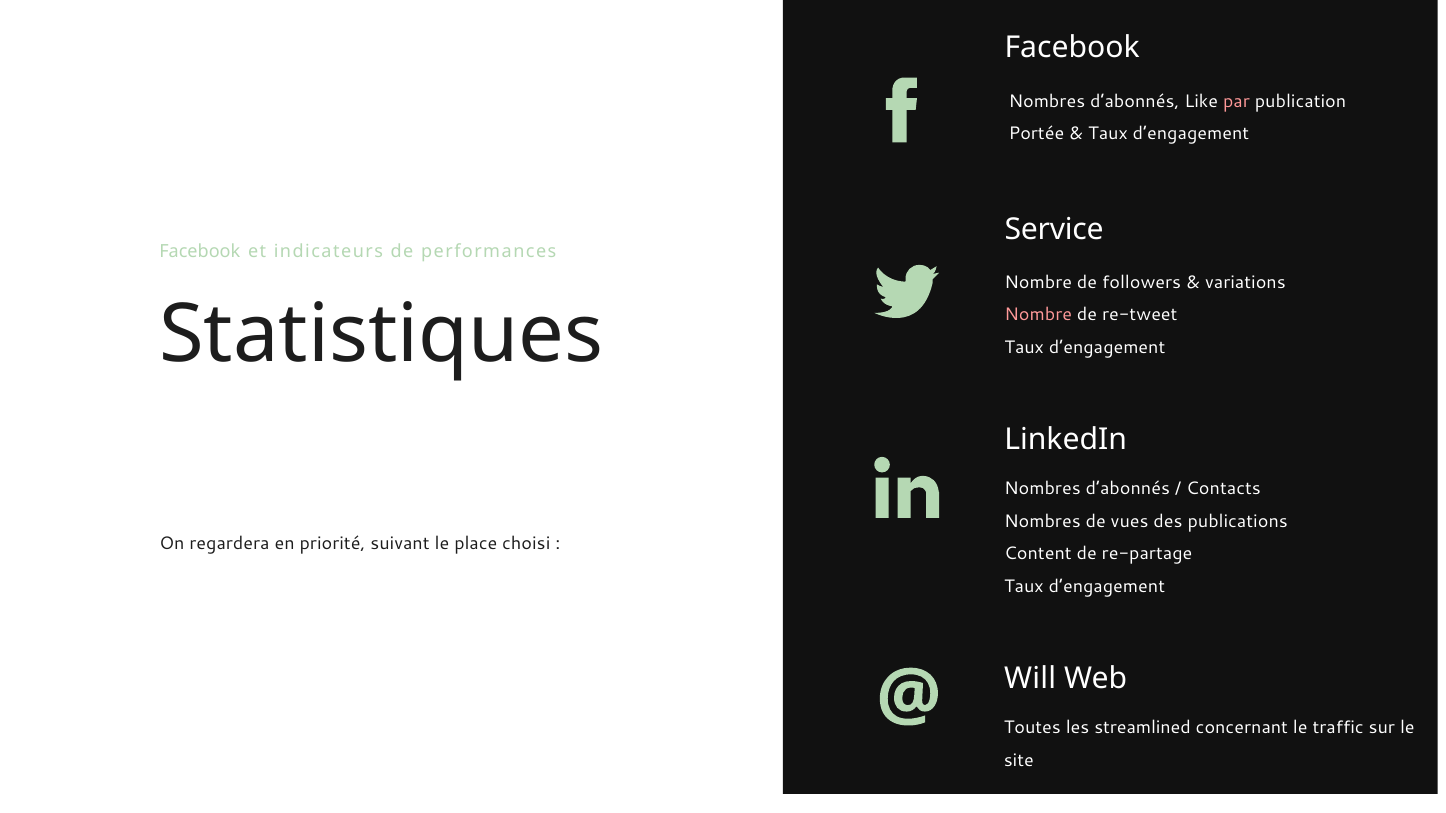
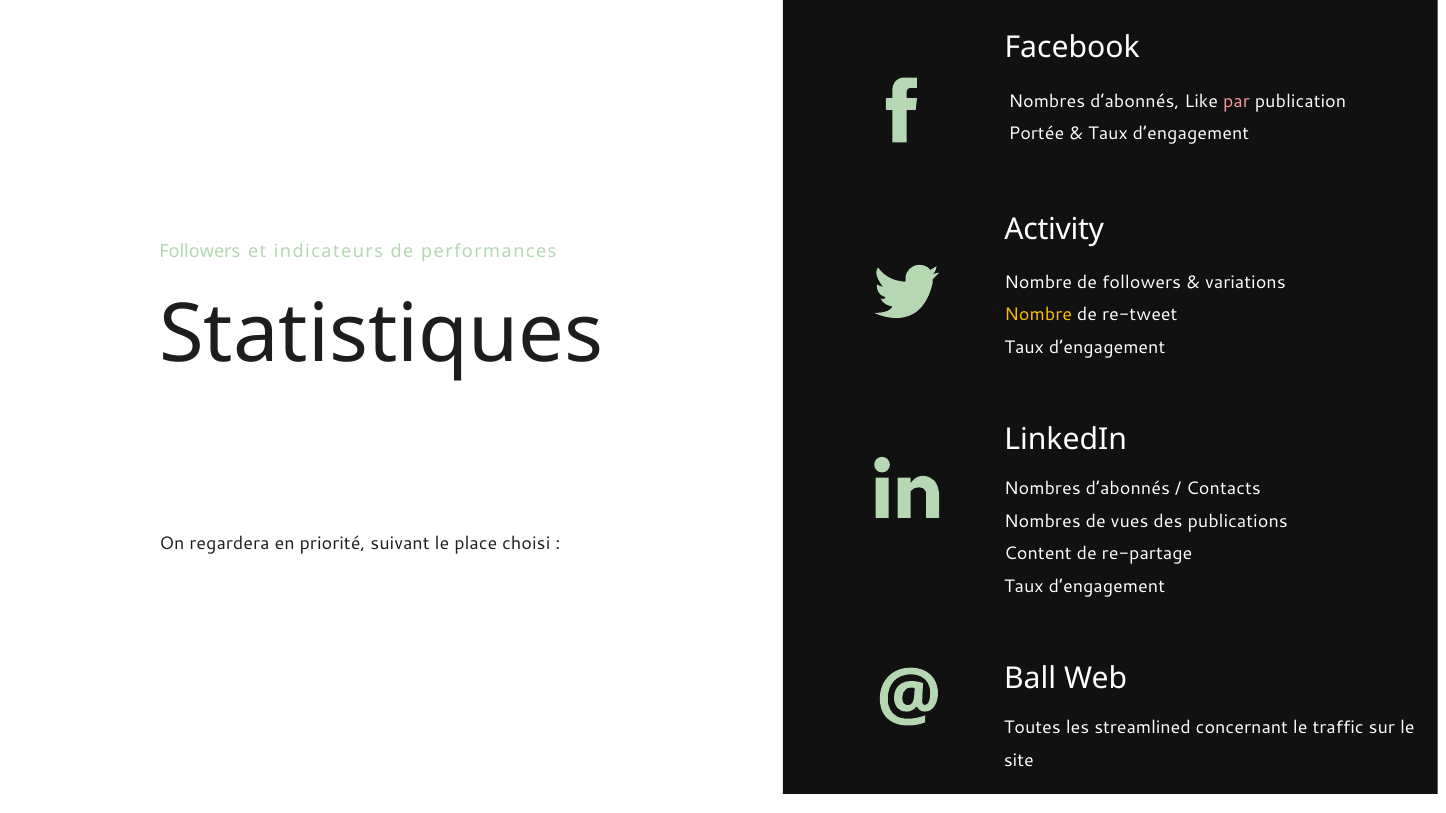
Service: Service -> Activity
Facebook at (200, 251): Facebook -> Followers
Nombre at (1038, 315) colour: pink -> yellow
Will: Will -> Ball
